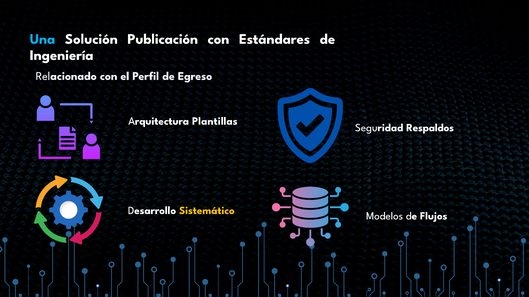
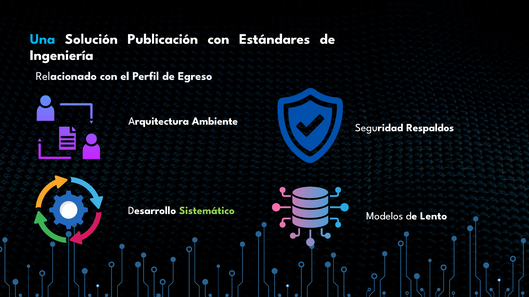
Plantillas: Plantillas -> Ambiente
Sistemático colour: yellow -> light green
Flujos: Flujos -> Lento
